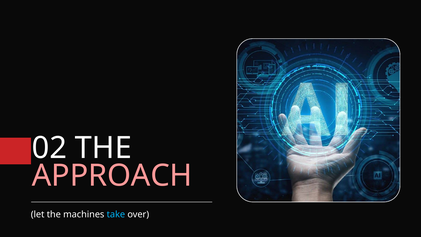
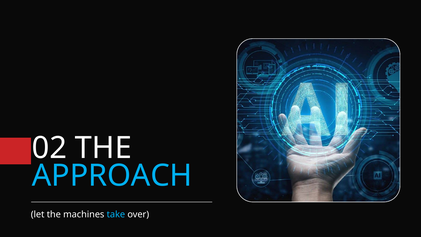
APPROACH colour: pink -> light blue
